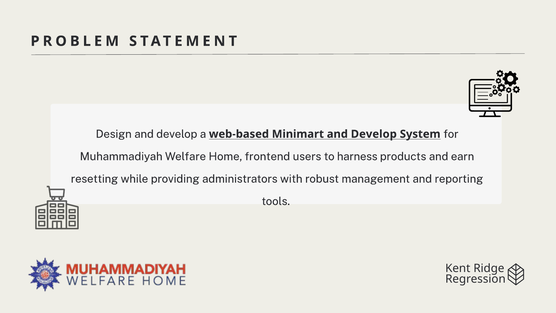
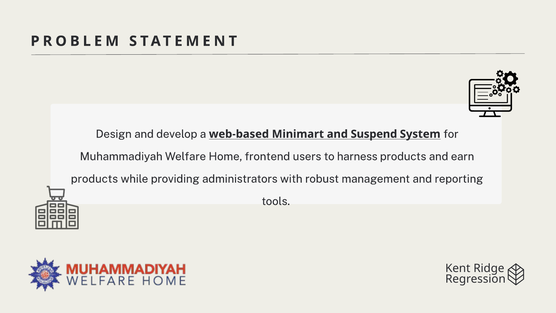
Minimart and Develop: Develop -> Suspend
resetting at (94, 179): resetting -> products
